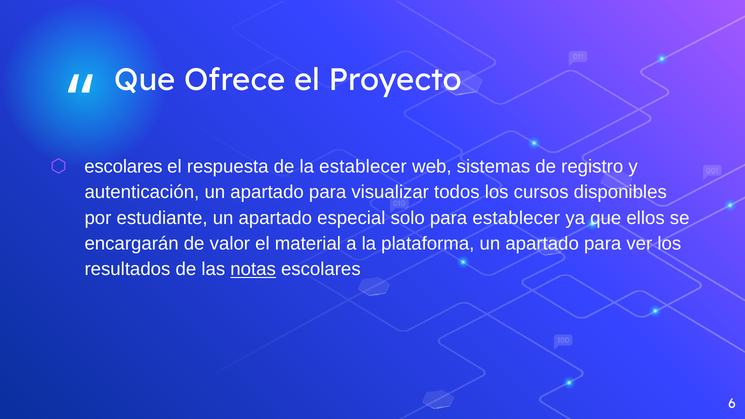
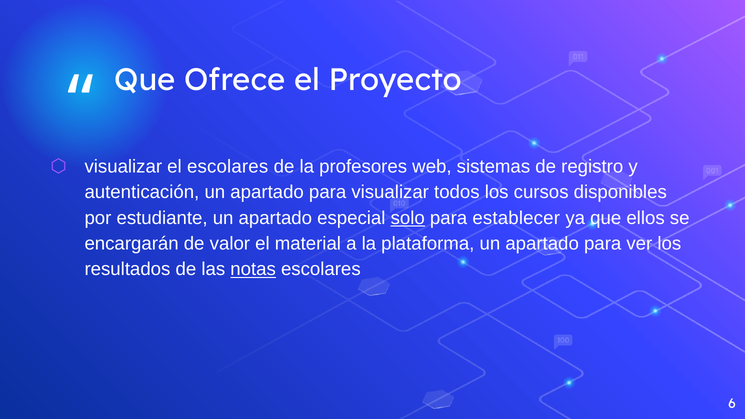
escolares at (123, 167): escolares -> visualizar
el respuesta: respuesta -> escolares
la establecer: establecer -> profesores
solo underline: none -> present
